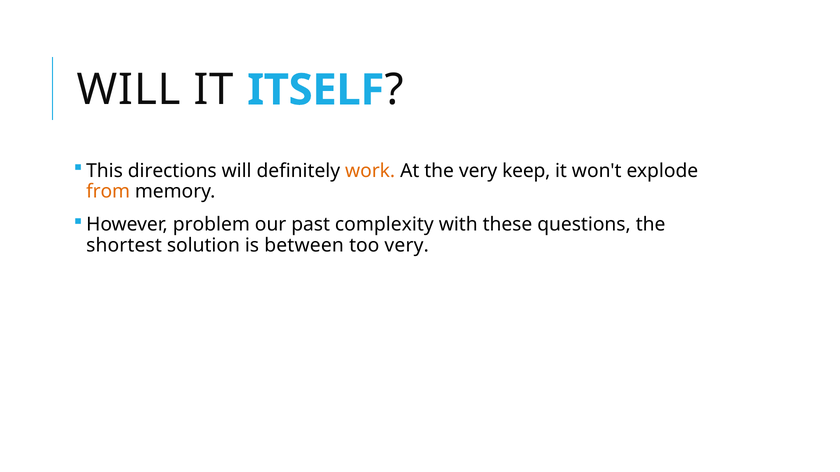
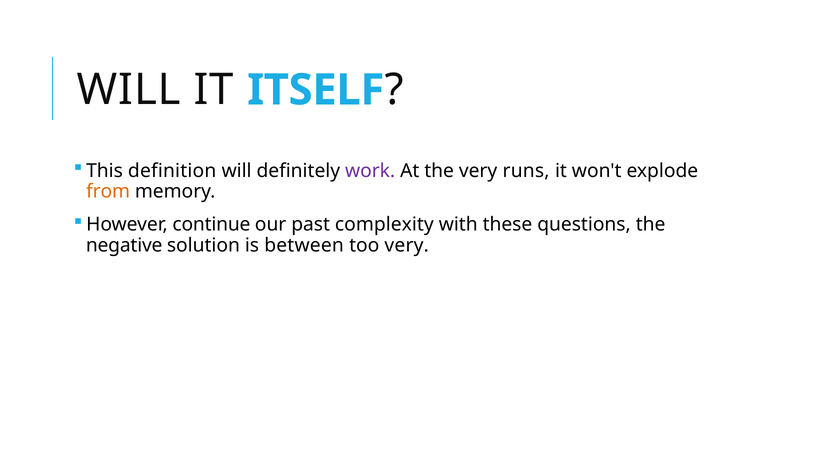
directions: directions -> definition
work colour: orange -> purple
keep: keep -> runs
problem: problem -> continue
shortest: shortest -> negative
